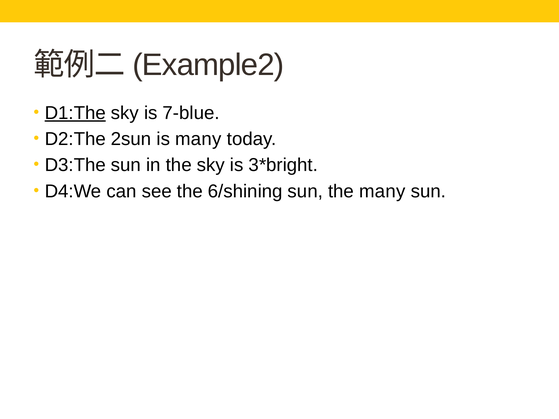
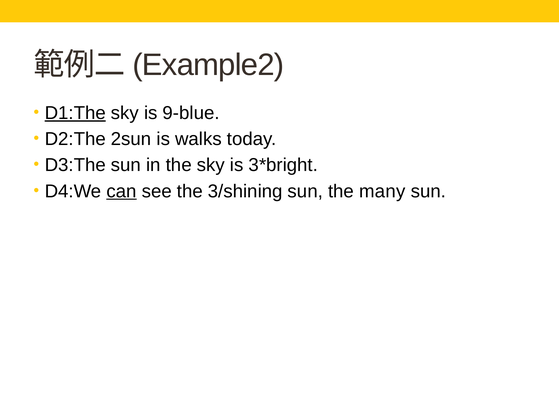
7-blue: 7-blue -> 9-blue
is many: many -> walks
can underline: none -> present
6/shining: 6/shining -> 3/shining
